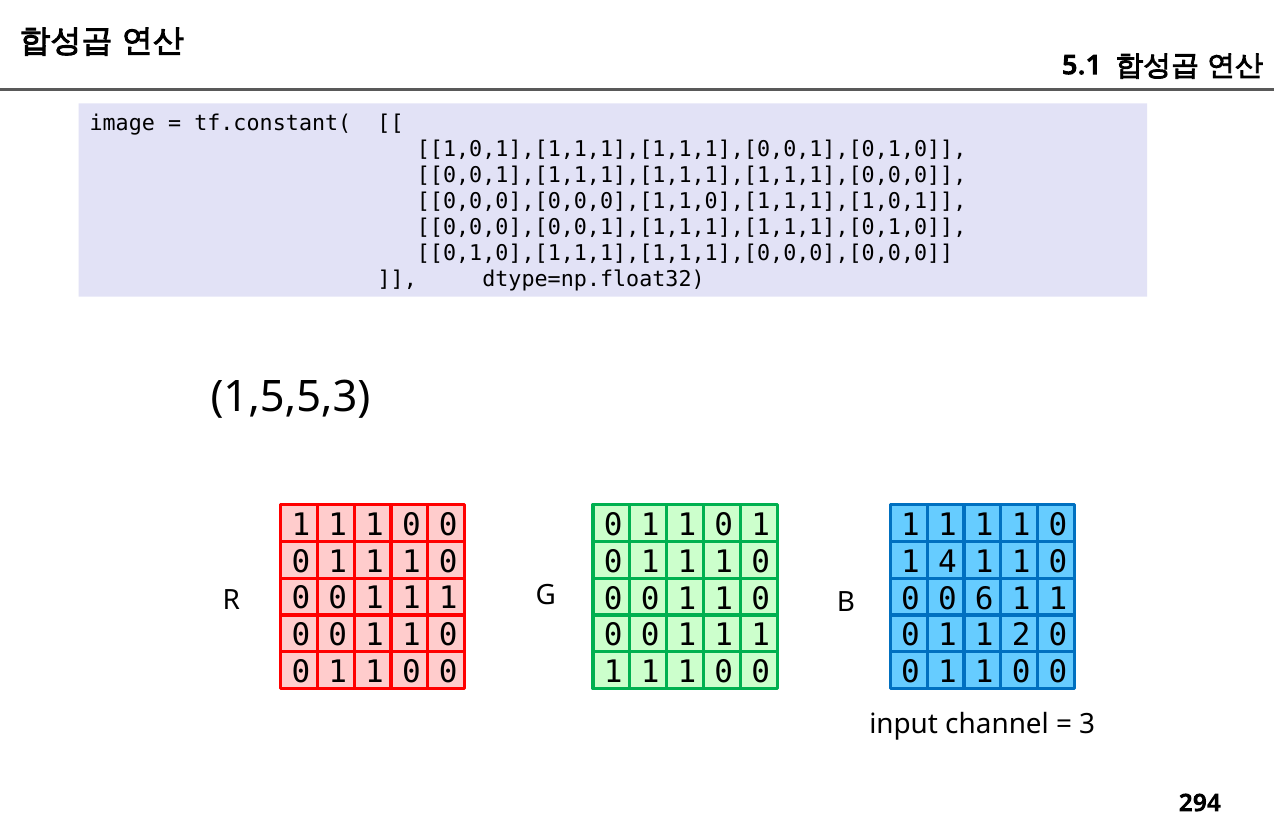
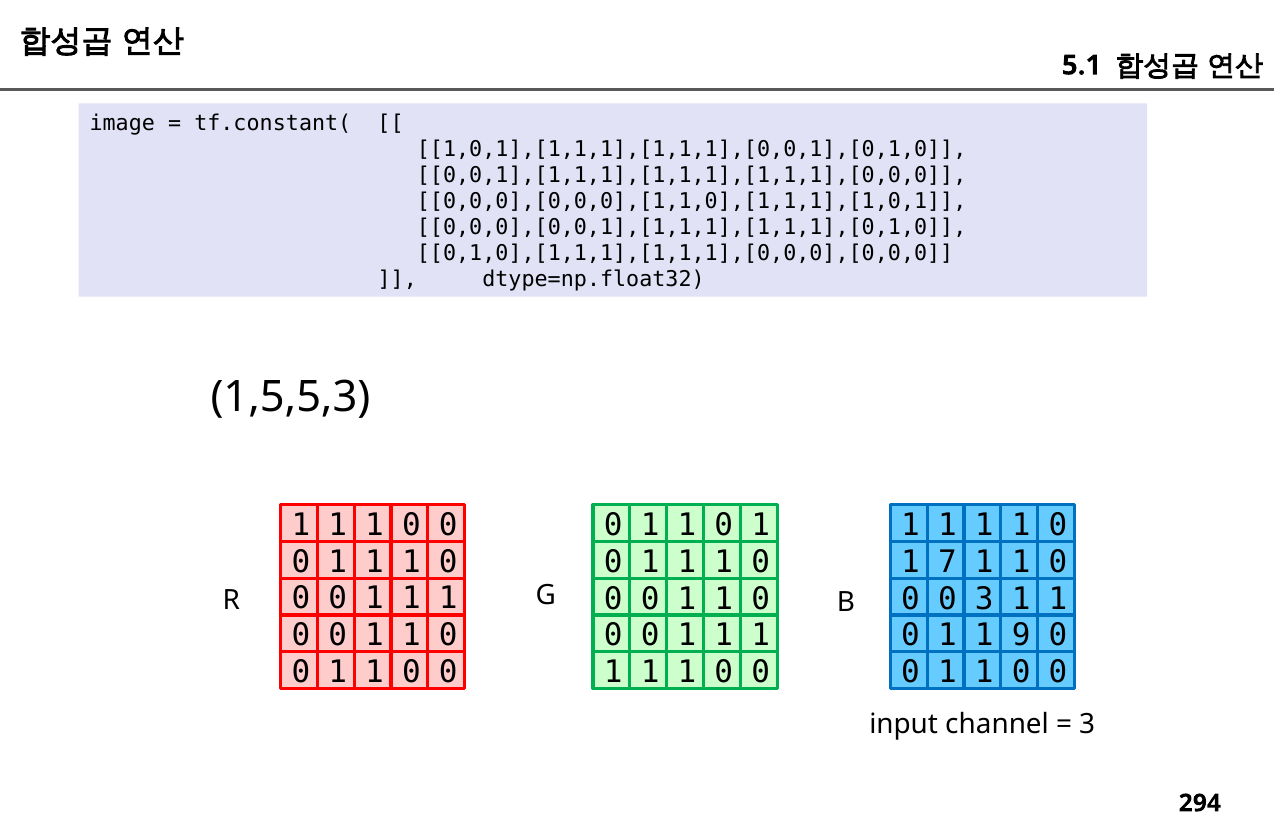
4: 4 -> 7
0 6: 6 -> 3
2: 2 -> 9
